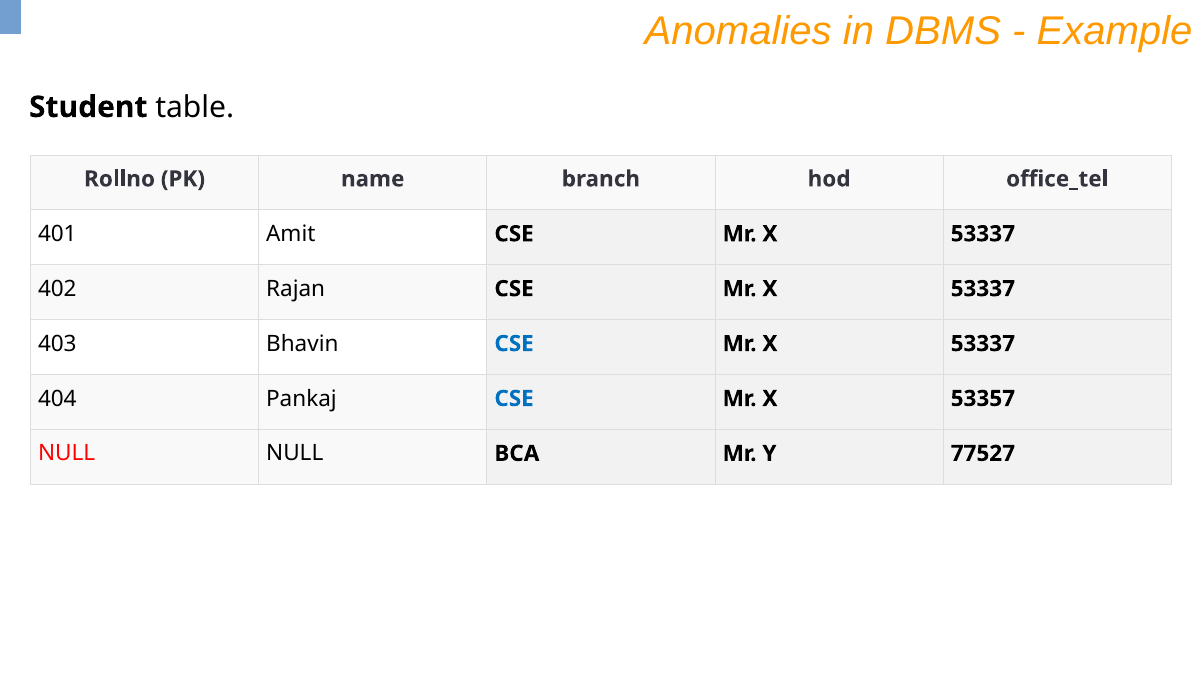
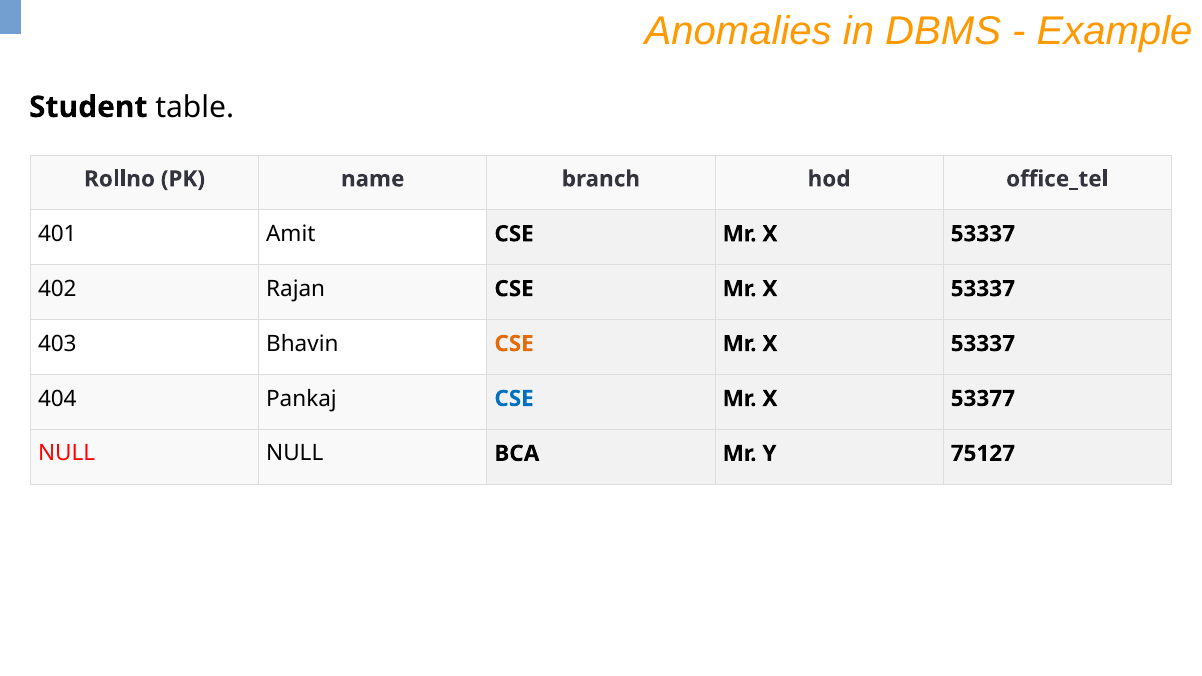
CSE at (514, 344) colour: blue -> orange
53357: 53357 -> 53377
77527: 77527 -> 75127
